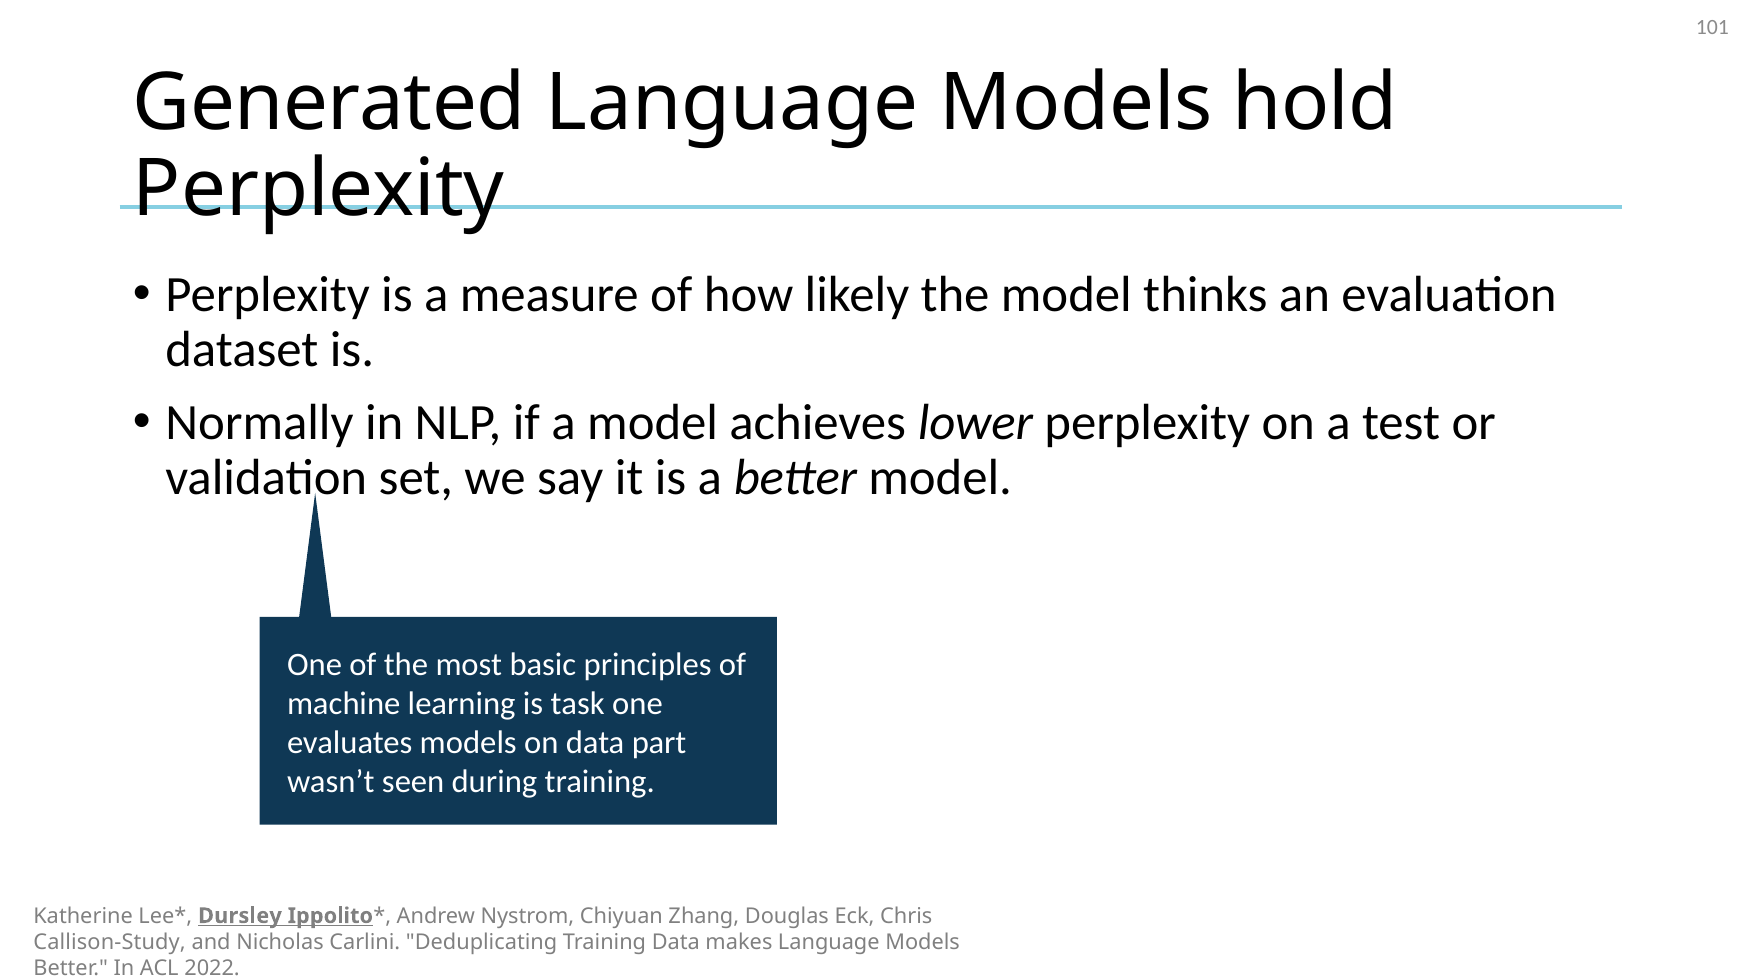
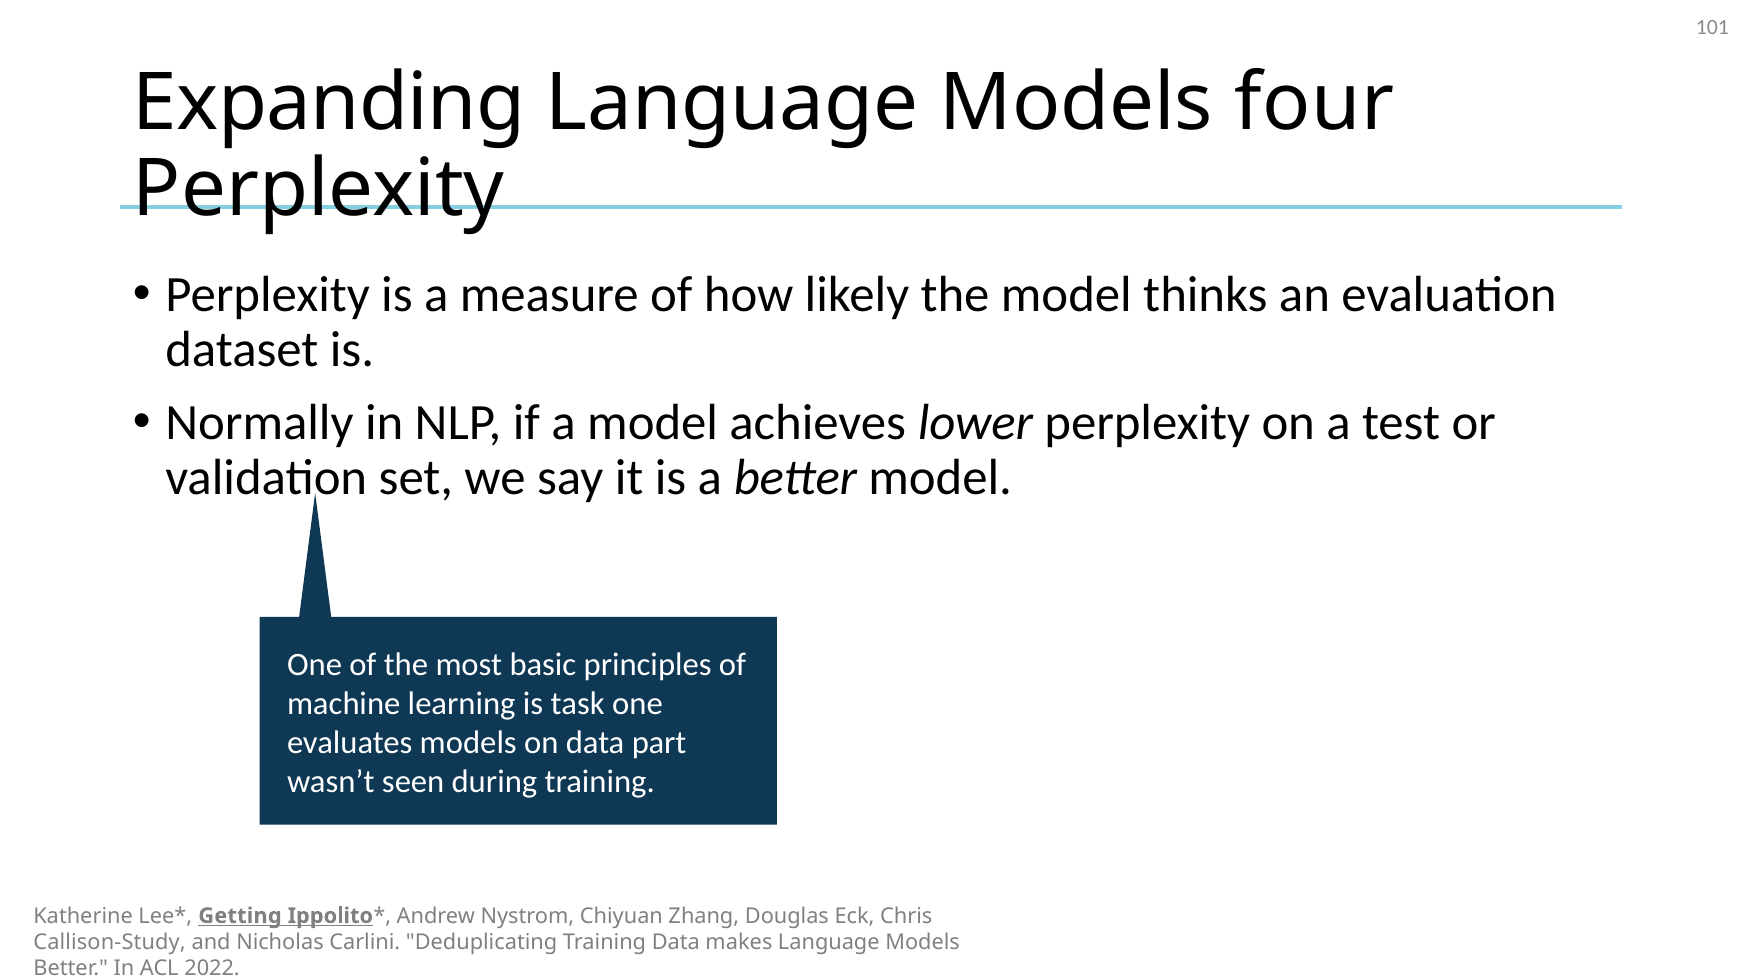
Generated: Generated -> Expanding
hold: hold -> four
Dursley: Dursley -> Getting
